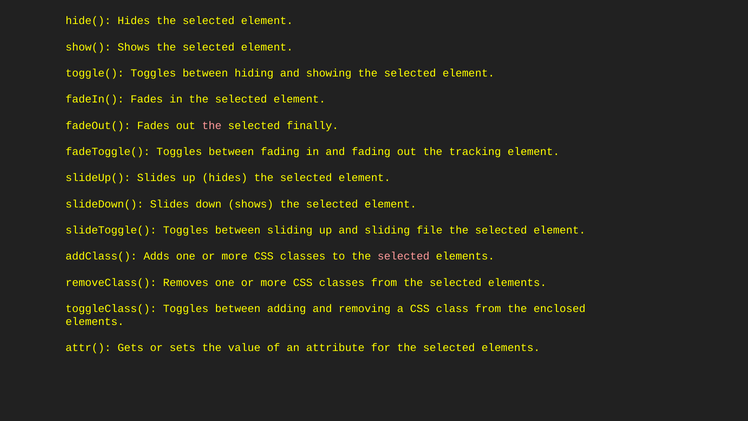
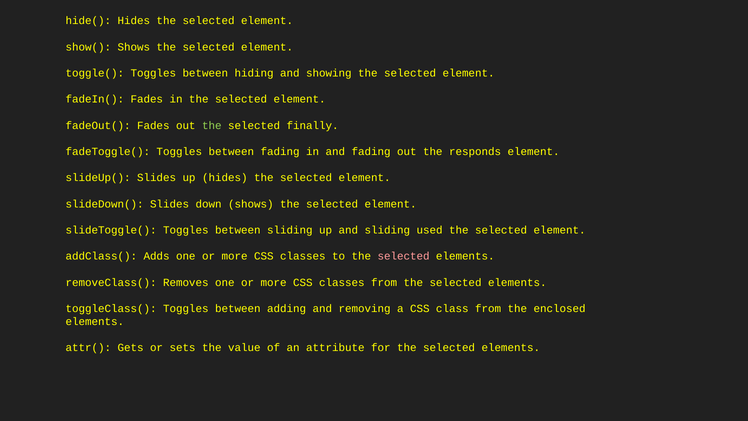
the at (212, 125) colour: pink -> light green
tracking: tracking -> responds
file: file -> used
